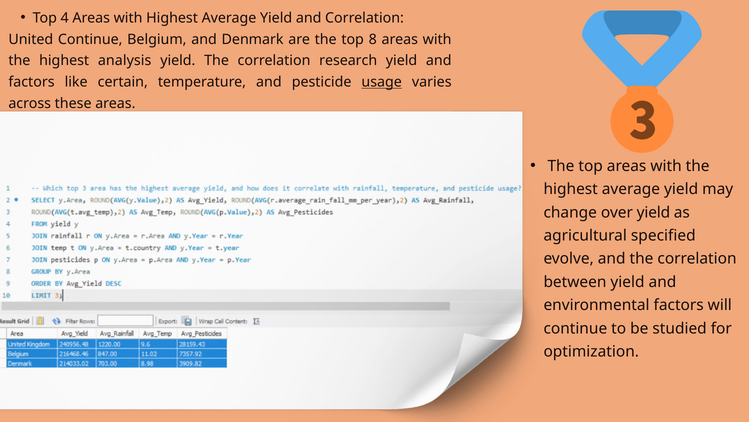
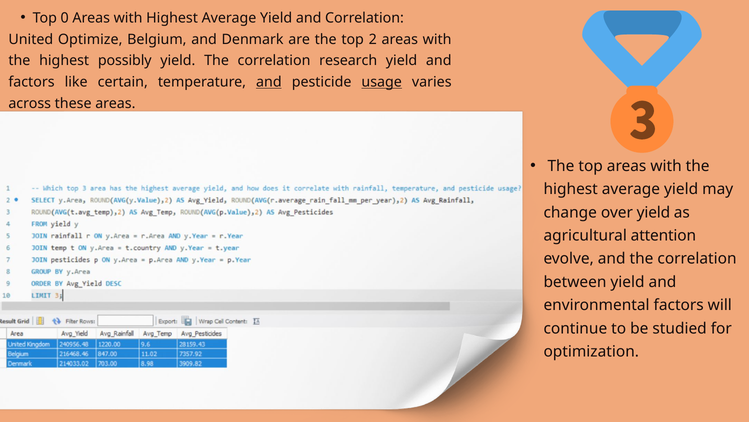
4: 4 -> 0
United Continue: Continue -> Optimize
8: 8 -> 2
analysis: analysis -> possibly
and at (269, 82) underline: none -> present
specified: specified -> attention
